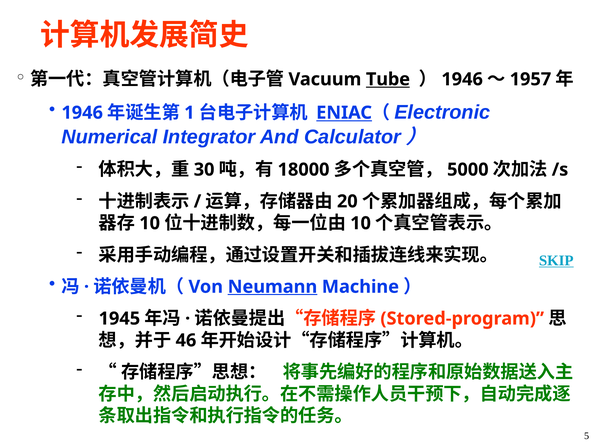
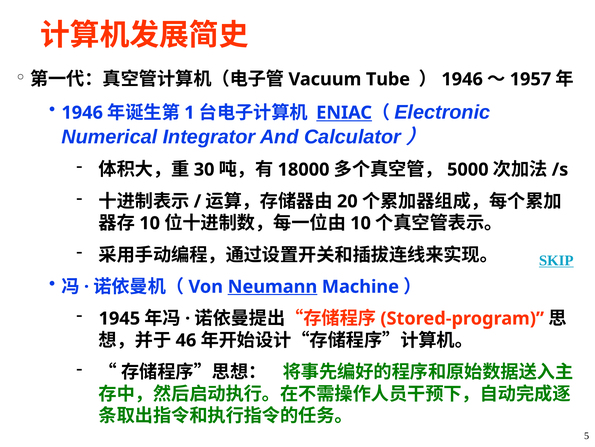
Tube underline: present -> none
